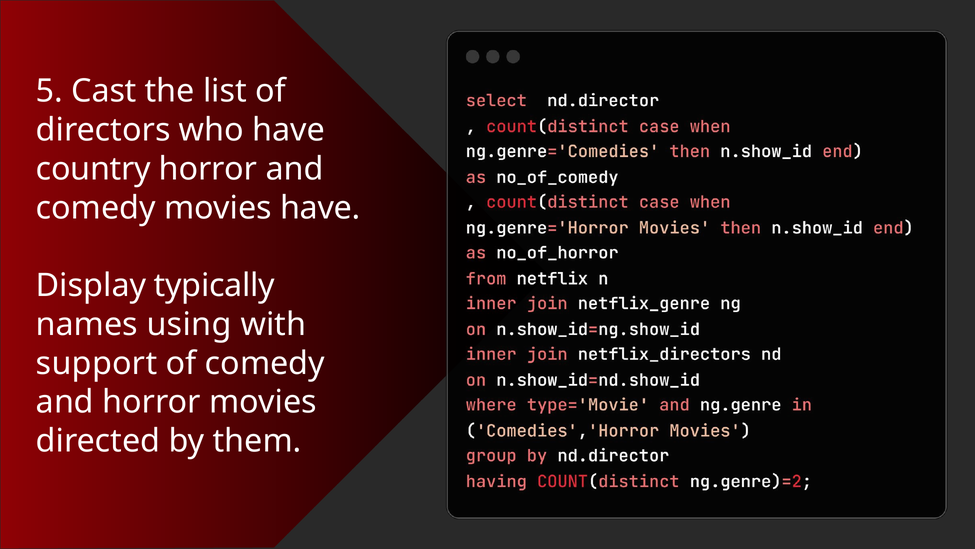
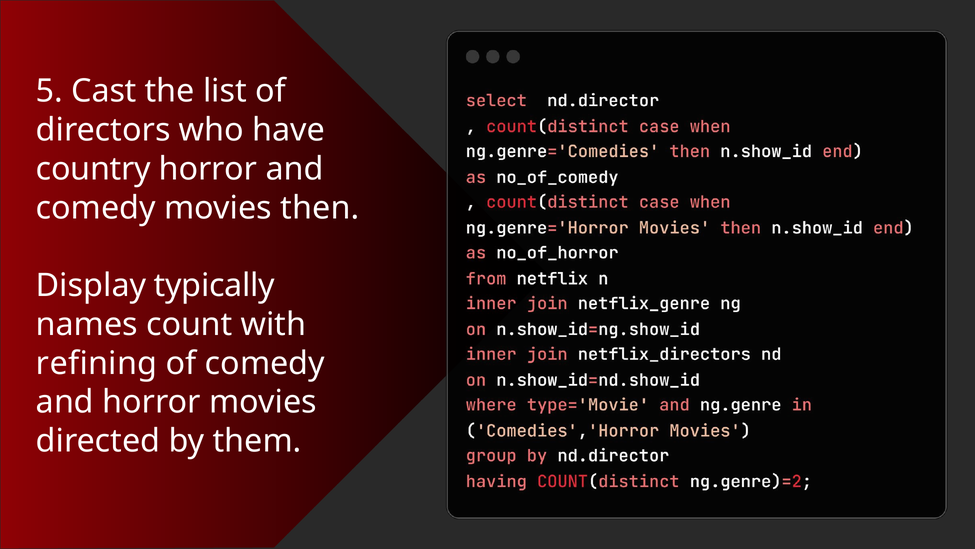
movies have: have -> then
using: using -> count
support: support -> refining
